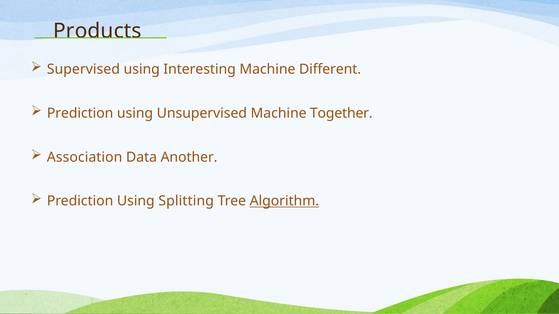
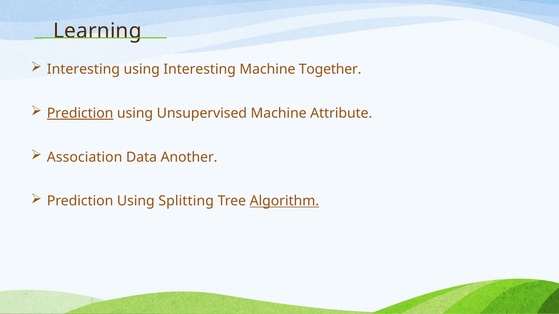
Products: Products -> Learning
Supervised at (83, 69): Supervised -> Interesting
Different: Different -> Together
Prediction at (80, 113) underline: none -> present
Together: Together -> Attribute
